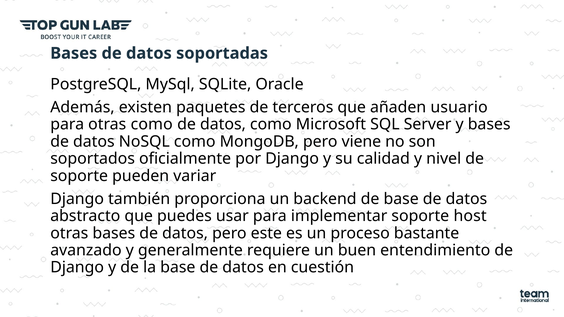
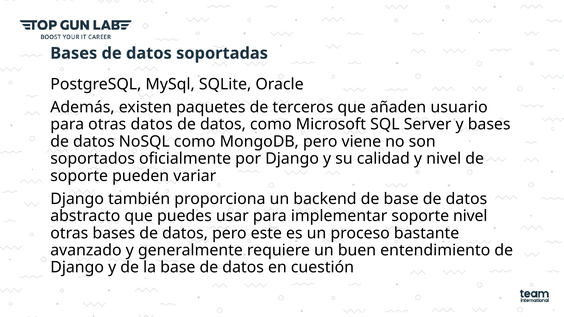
otras como: como -> datos
soporte host: host -> nivel
